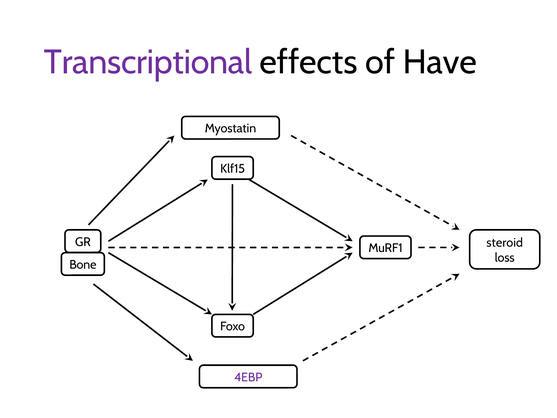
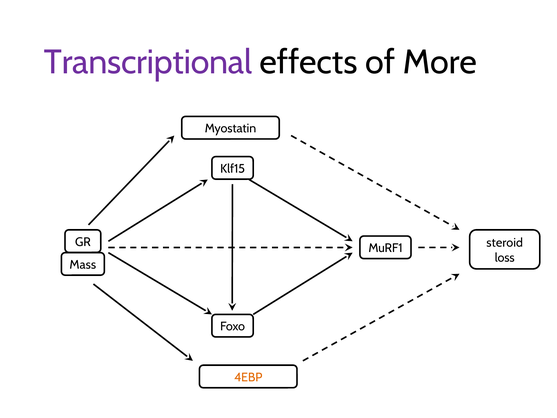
Have: Have -> More
Bone: Bone -> Mass
4EBP colour: purple -> orange
